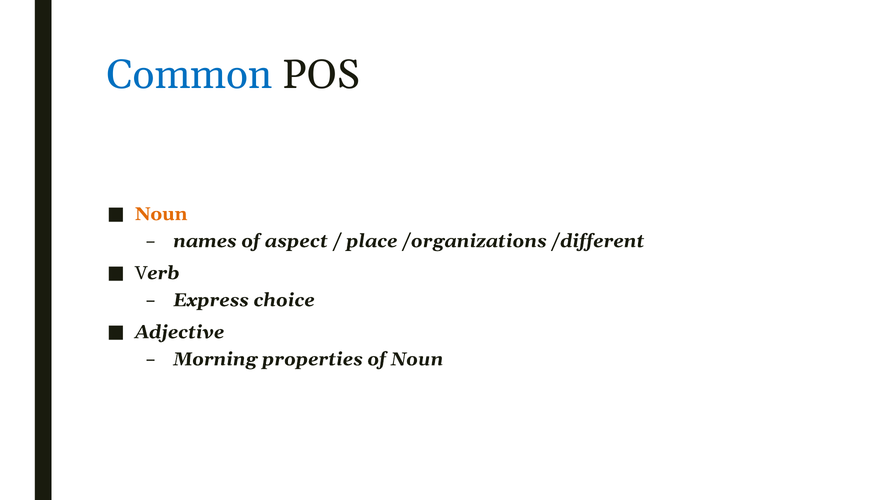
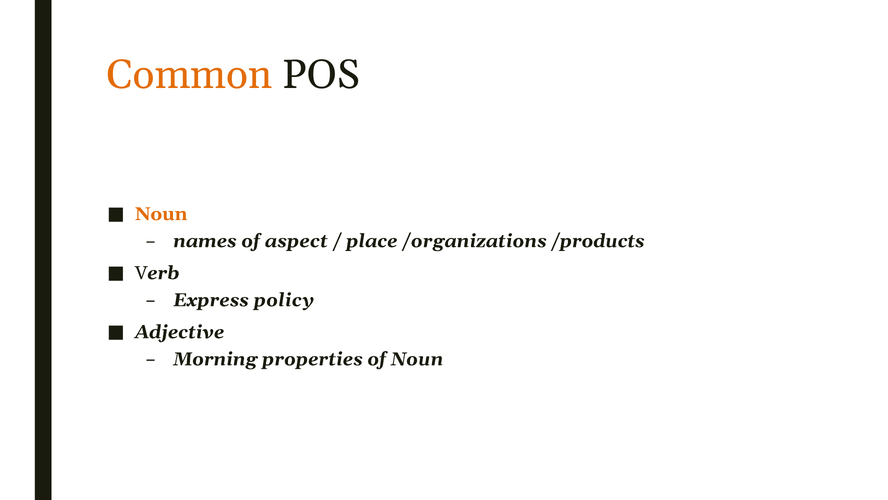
Common colour: blue -> orange
/different: /different -> /products
choice: choice -> policy
